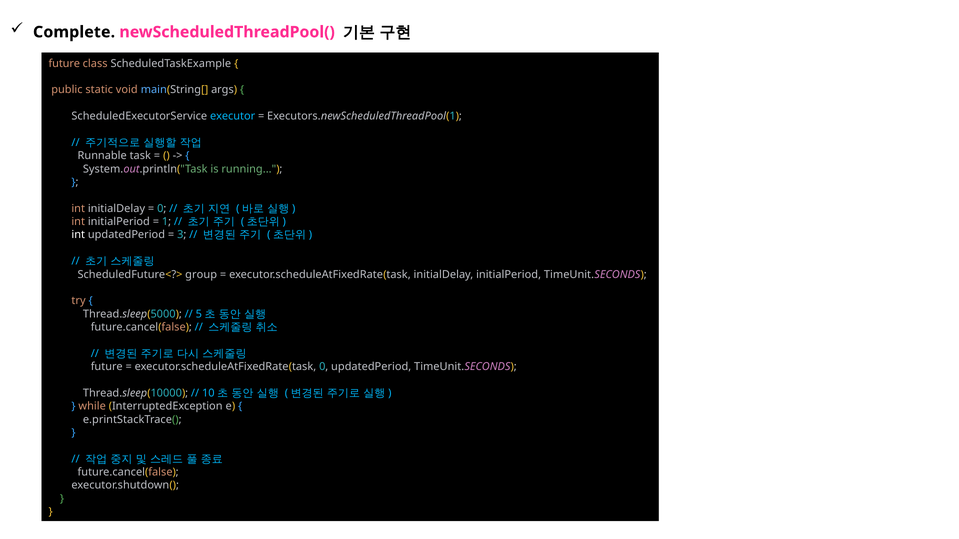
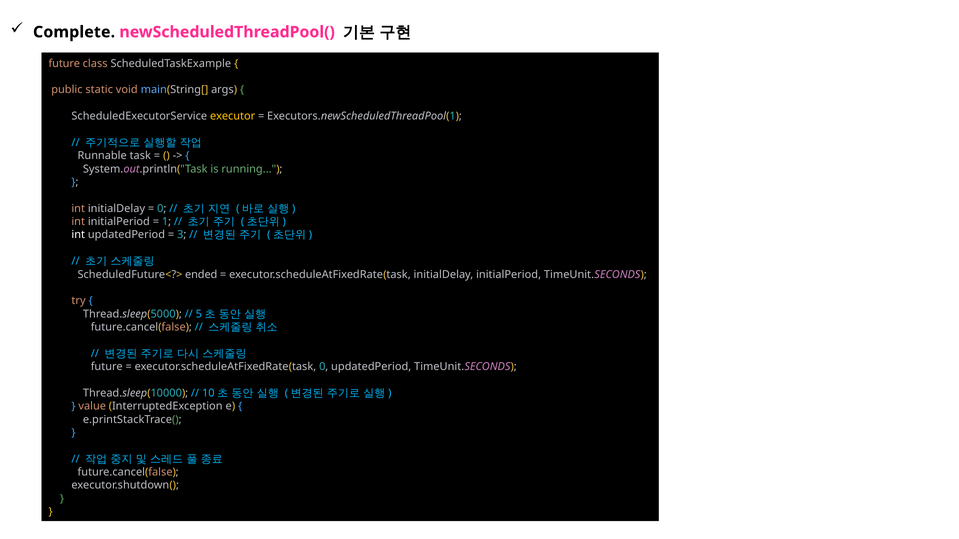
executor colour: light blue -> yellow
group: group -> ended
while: while -> value
